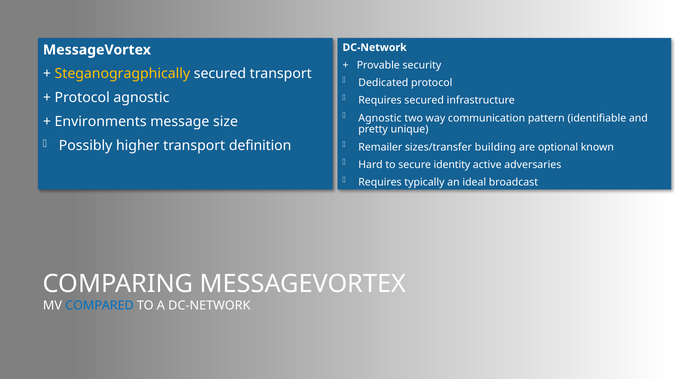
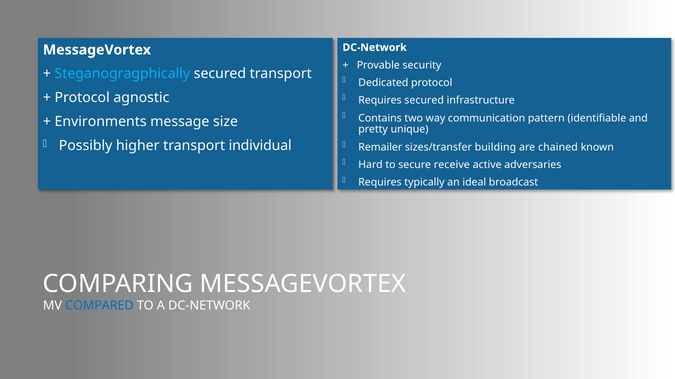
Steganogragphically colour: yellow -> light blue
Agnostic at (380, 118): Agnostic -> Contains
definition: definition -> individual
optional: optional -> chained
identity: identity -> receive
